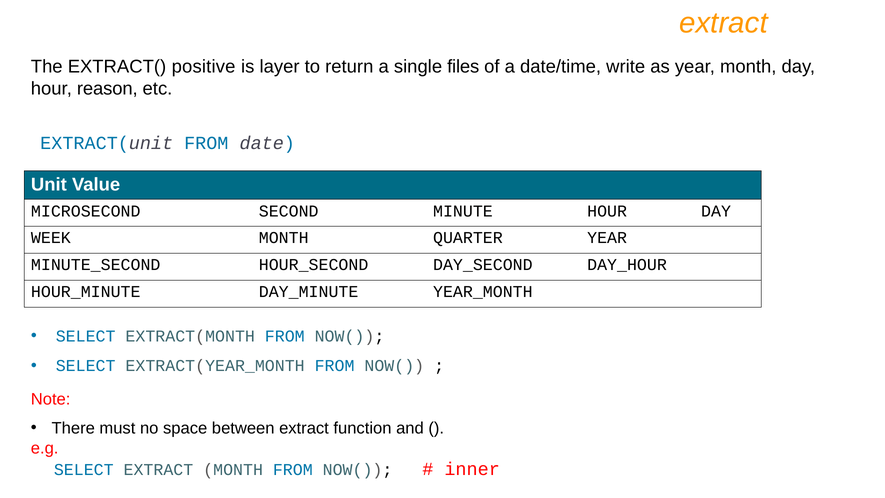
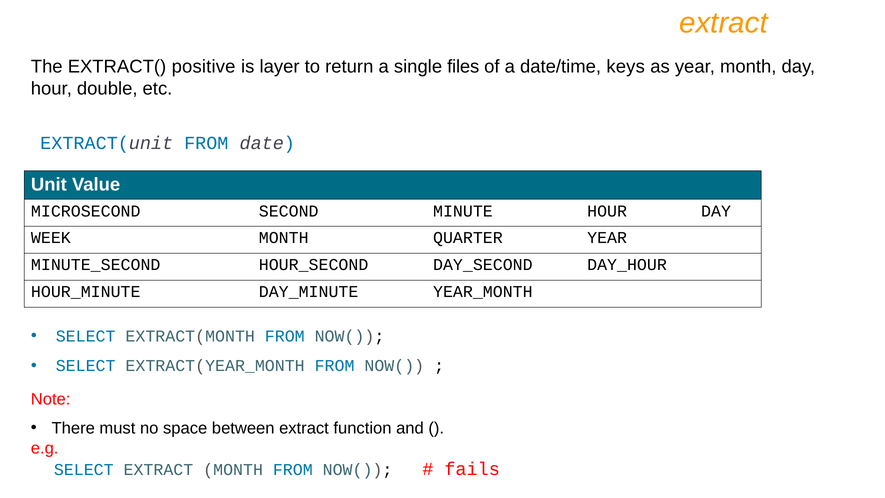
write: write -> keys
reason: reason -> double
inner: inner -> fails
